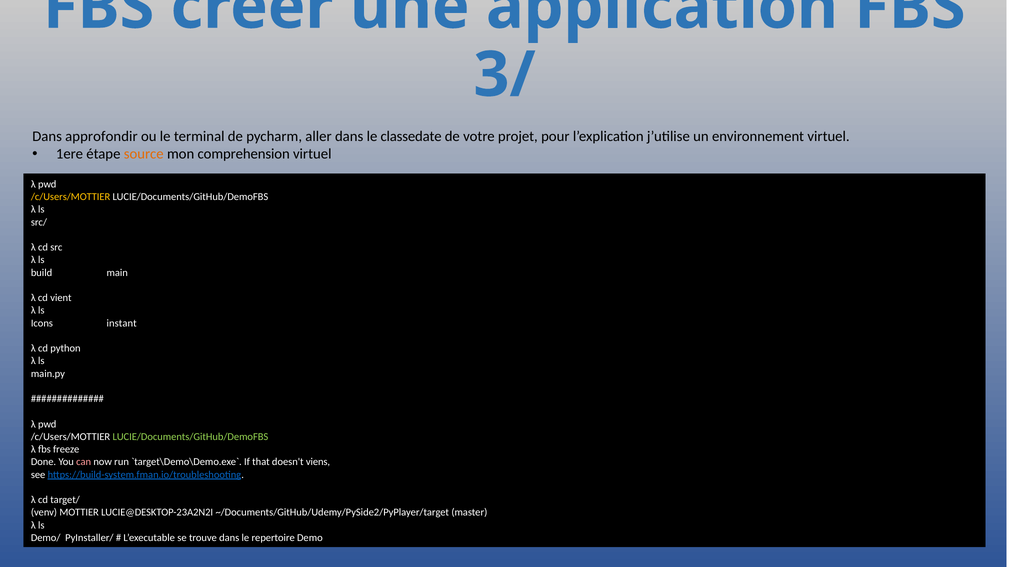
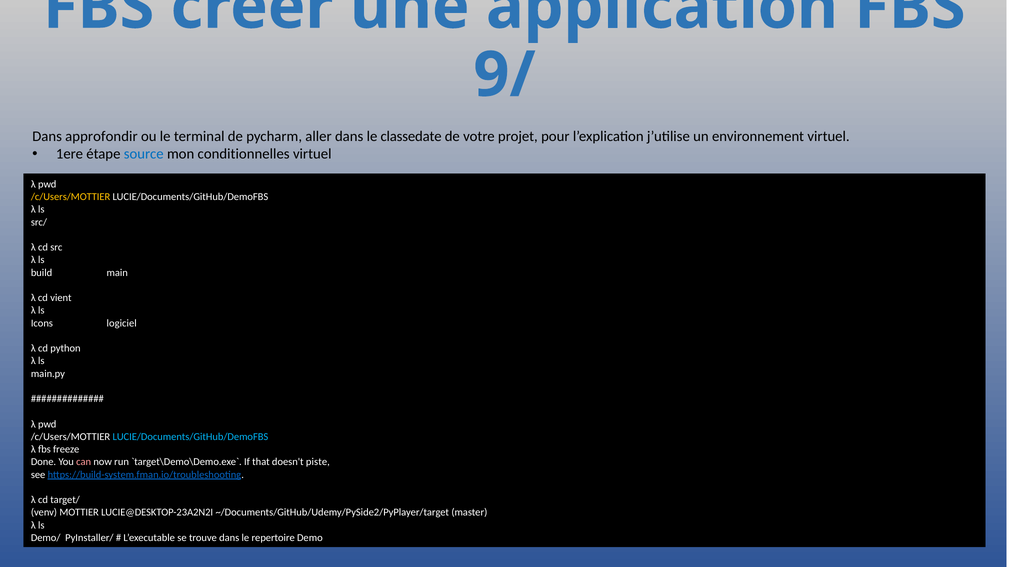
3/: 3/ -> 9/
source colour: orange -> blue
comprehension: comprehension -> conditionnelles
instant: instant -> logiciel
LUCIE/Documents/GitHub/DemoFBS at (190, 437) colour: light green -> light blue
viens: viens -> piste
